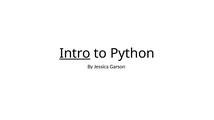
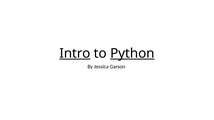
Python underline: none -> present
